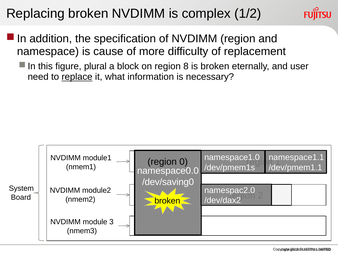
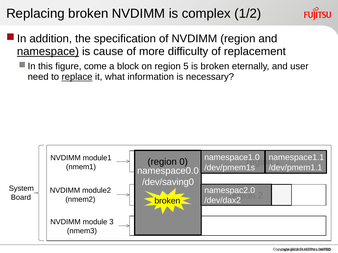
namespace underline: none -> present
plural: plural -> come
8: 8 -> 5
